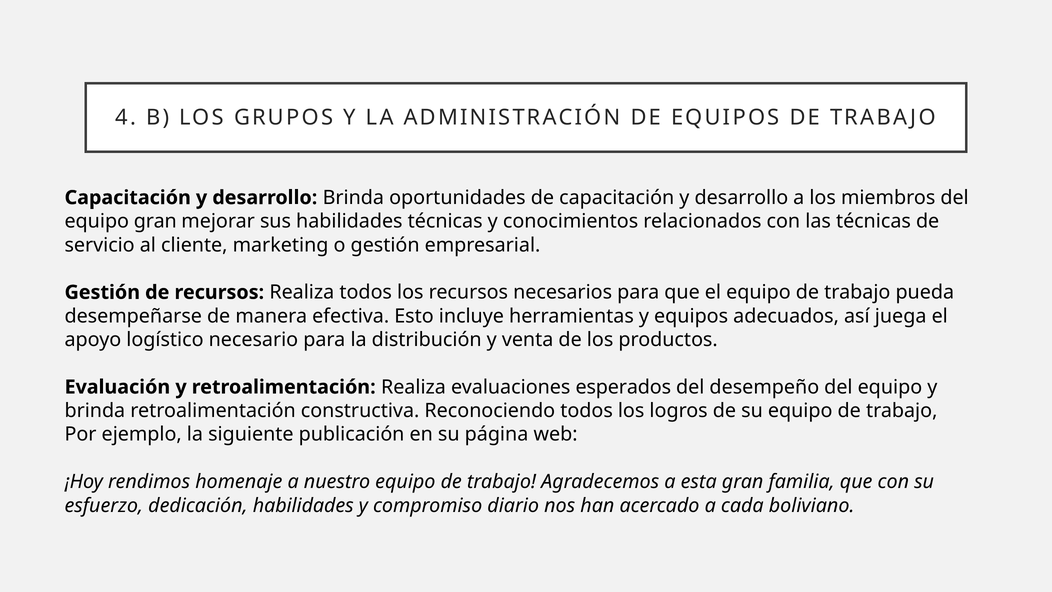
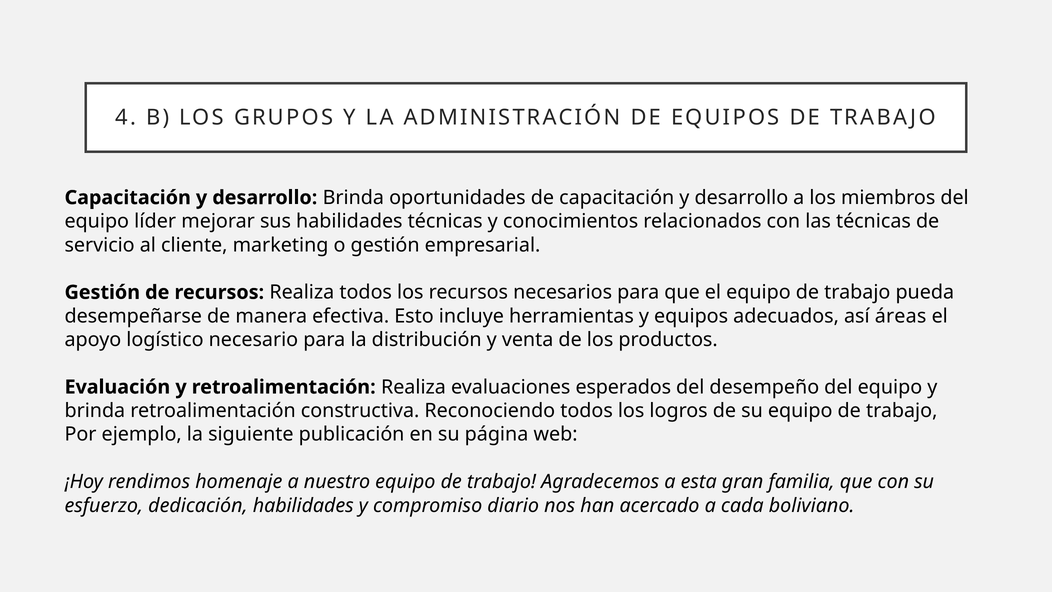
equipo gran: gran -> líder
juega: juega -> áreas
